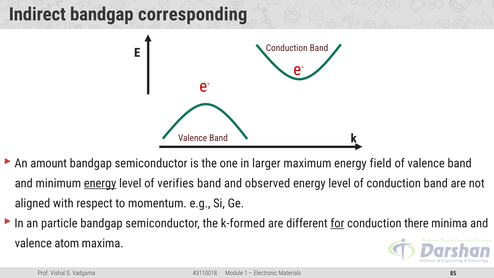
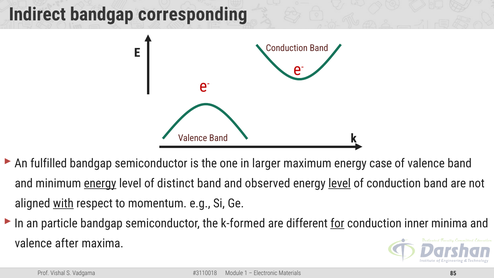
amount: amount -> fulfilled
field: field -> case
verifies: verifies -> distinct
level at (340, 183) underline: none -> present
with underline: none -> present
there: there -> inner
atom: atom -> after
